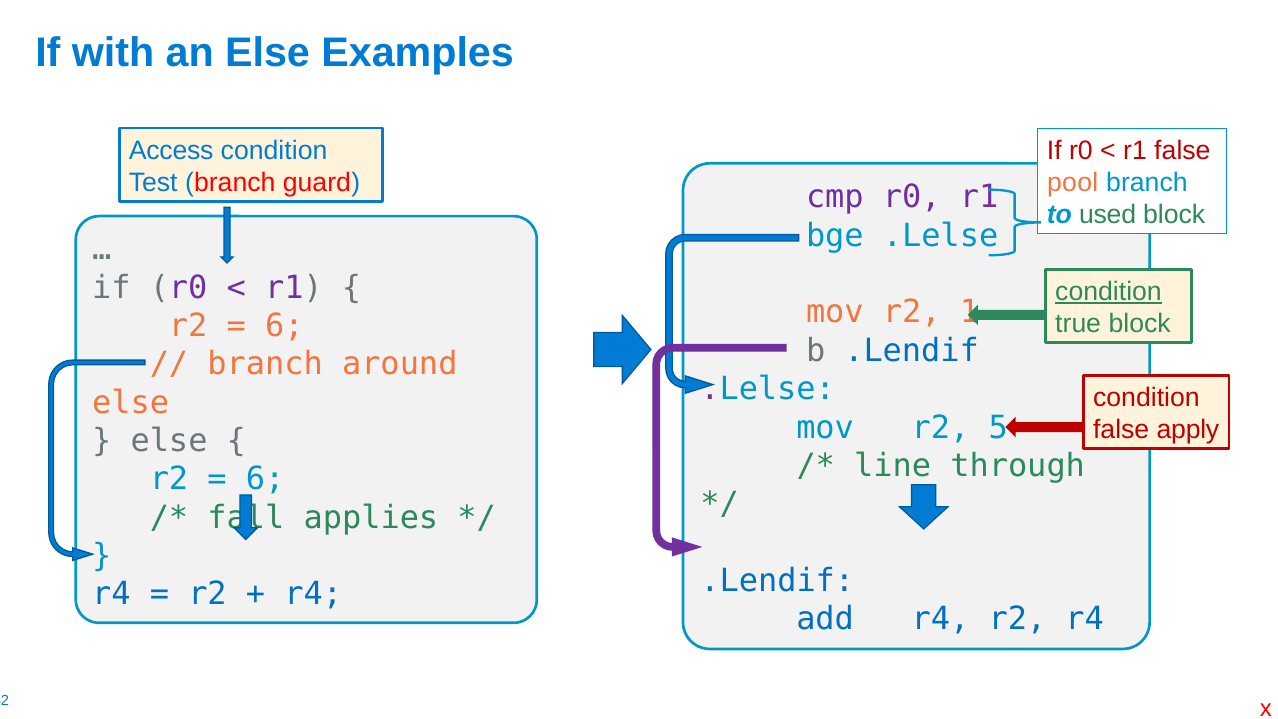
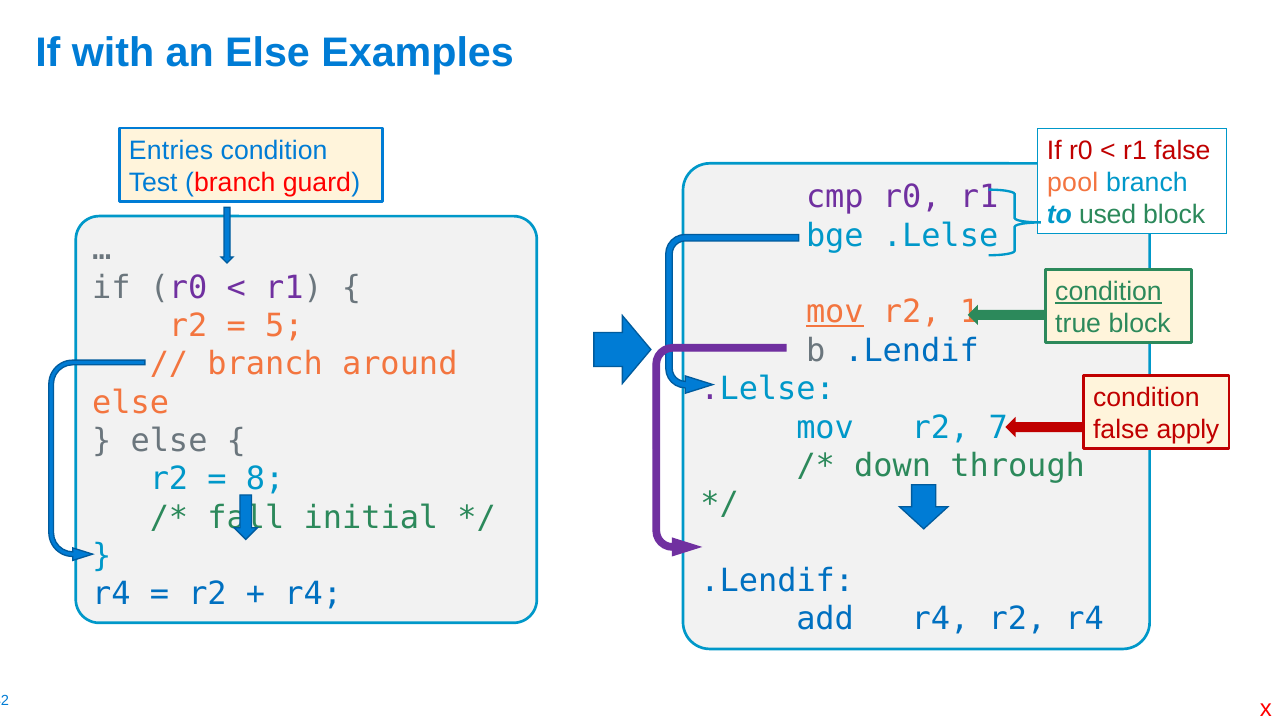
Access: Access -> Entries
mov at (835, 312) underline: none -> present
6 at (284, 326): 6 -> 5
5: 5 -> 7
line: line -> down
6 at (265, 479): 6 -> 8
applies: applies -> initial
